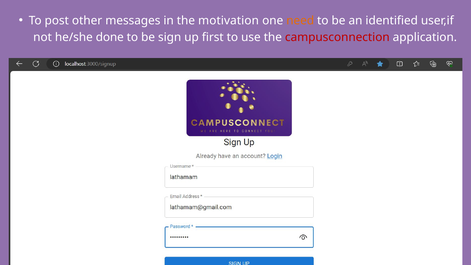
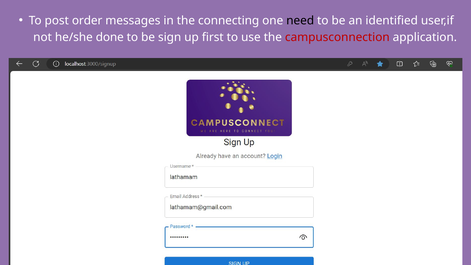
other: other -> order
motivation: motivation -> connecting
need colour: orange -> black
